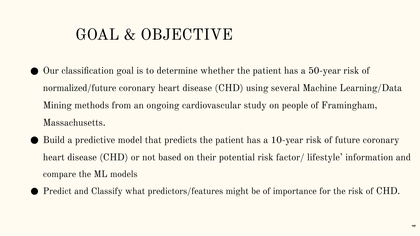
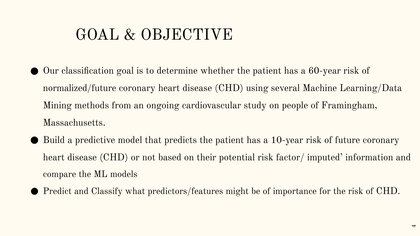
50-year: 50-year -> 60-year
lifestyle: lifestyle -> imputed
